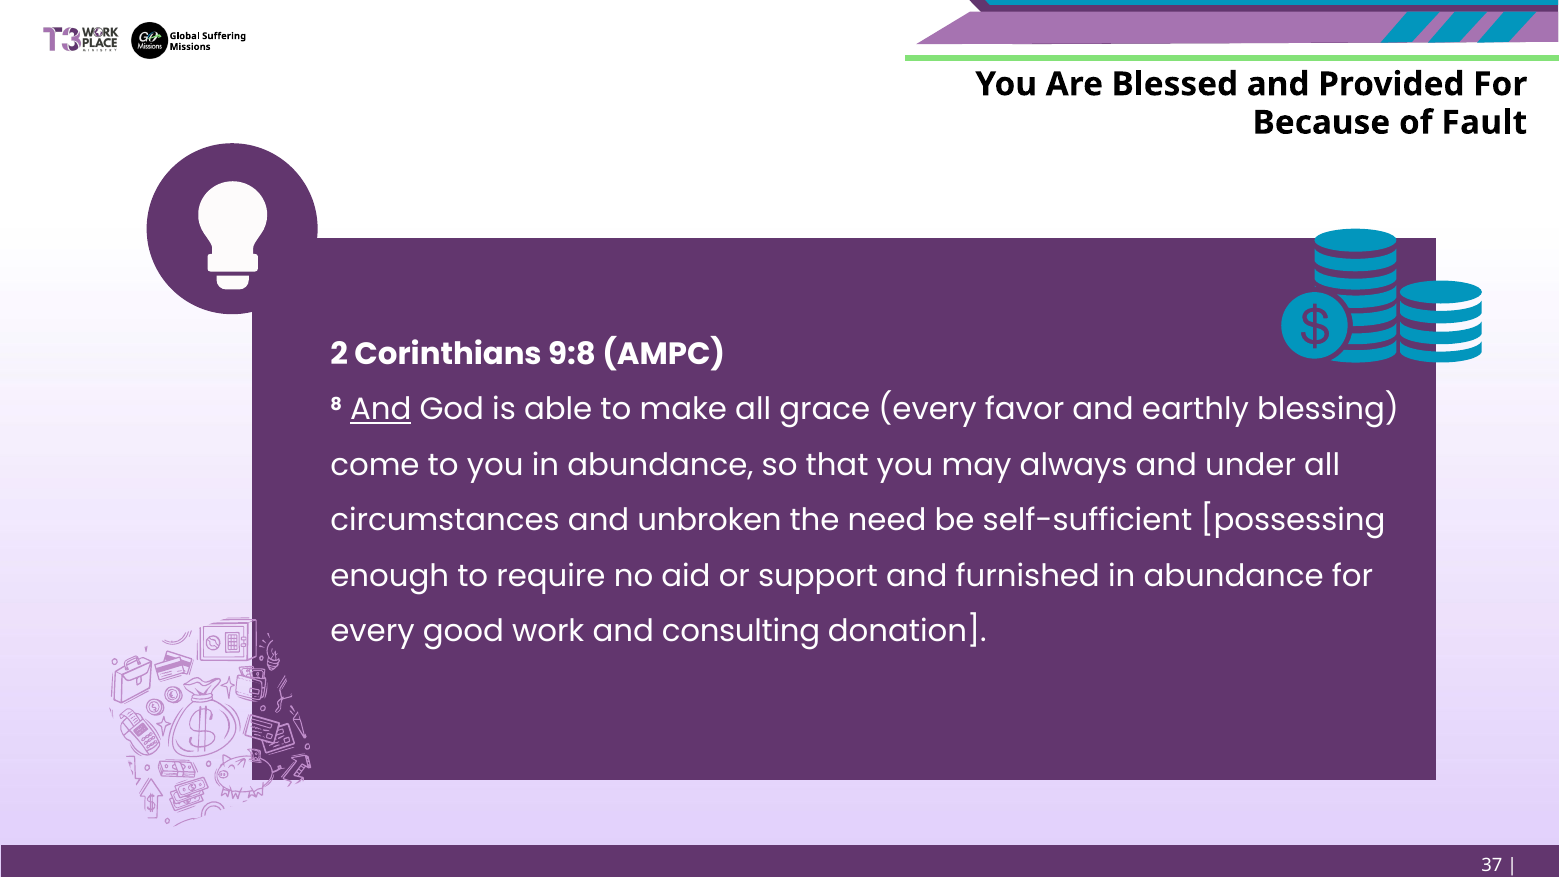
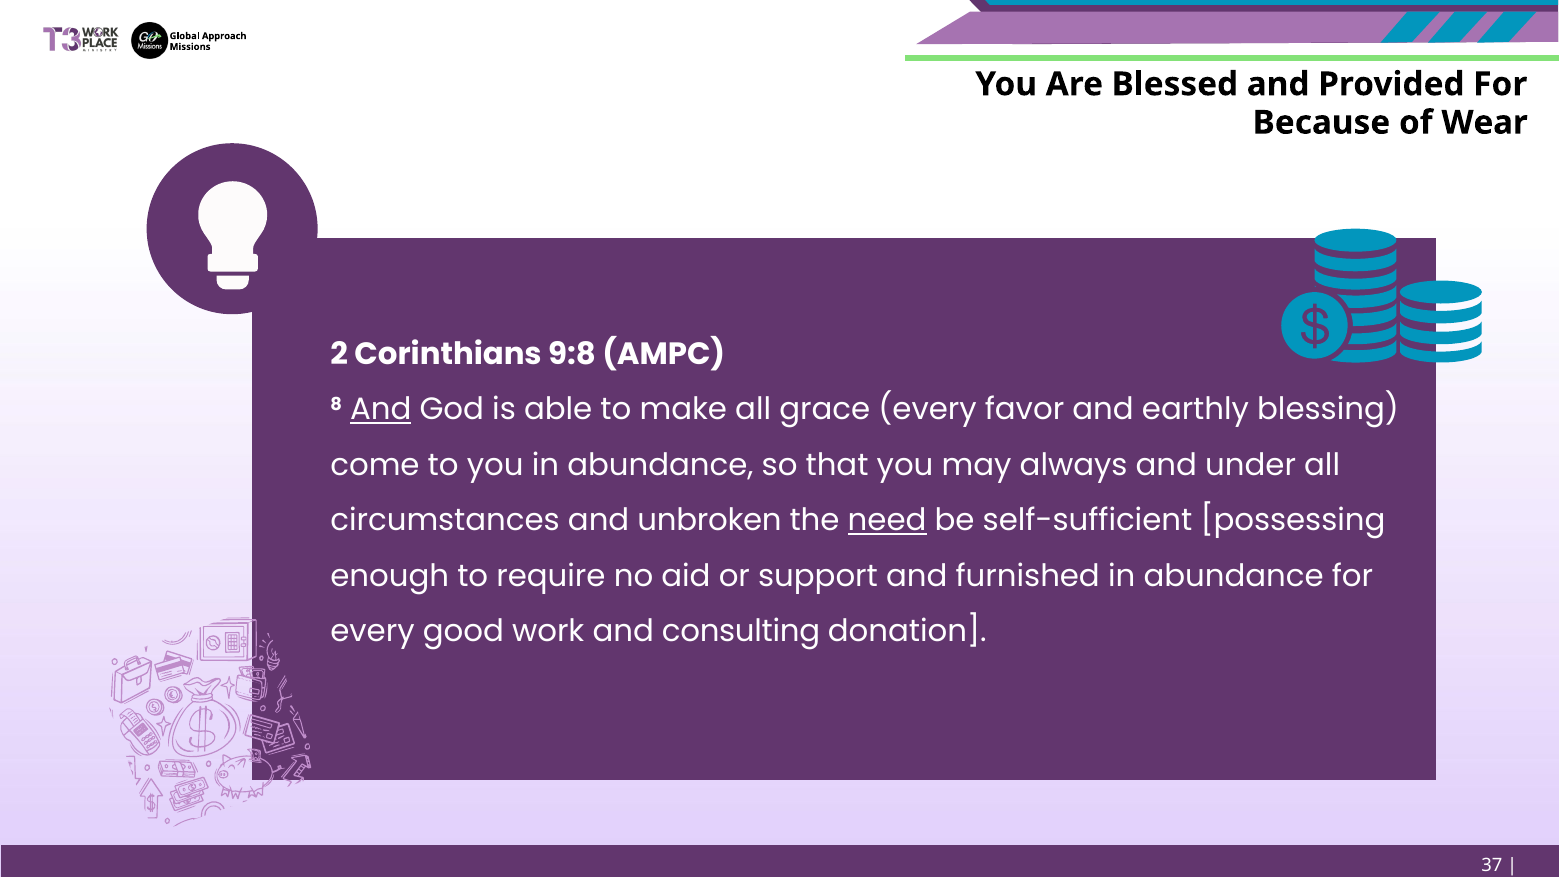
Suffering: Suffering -> Approach
Fault: Fault -> Wear
need underline: none -> present
